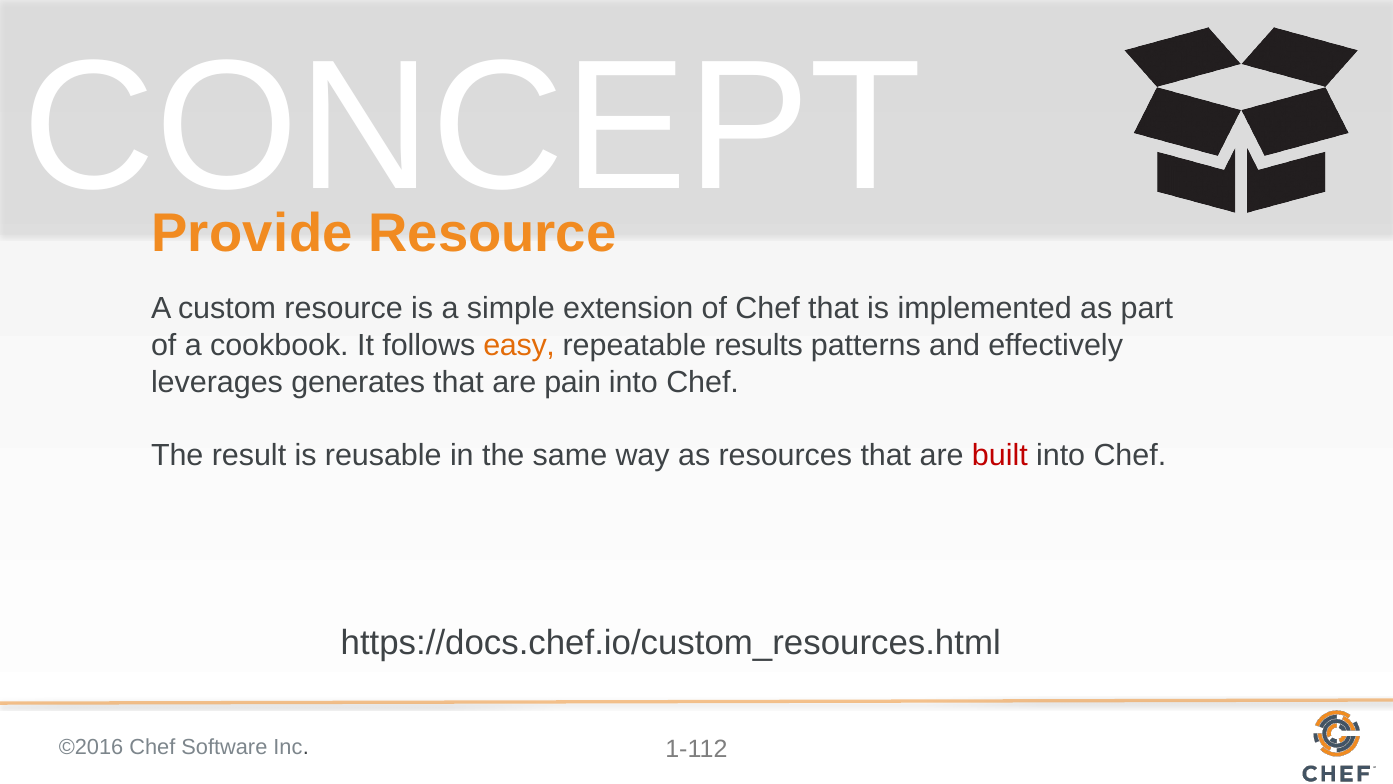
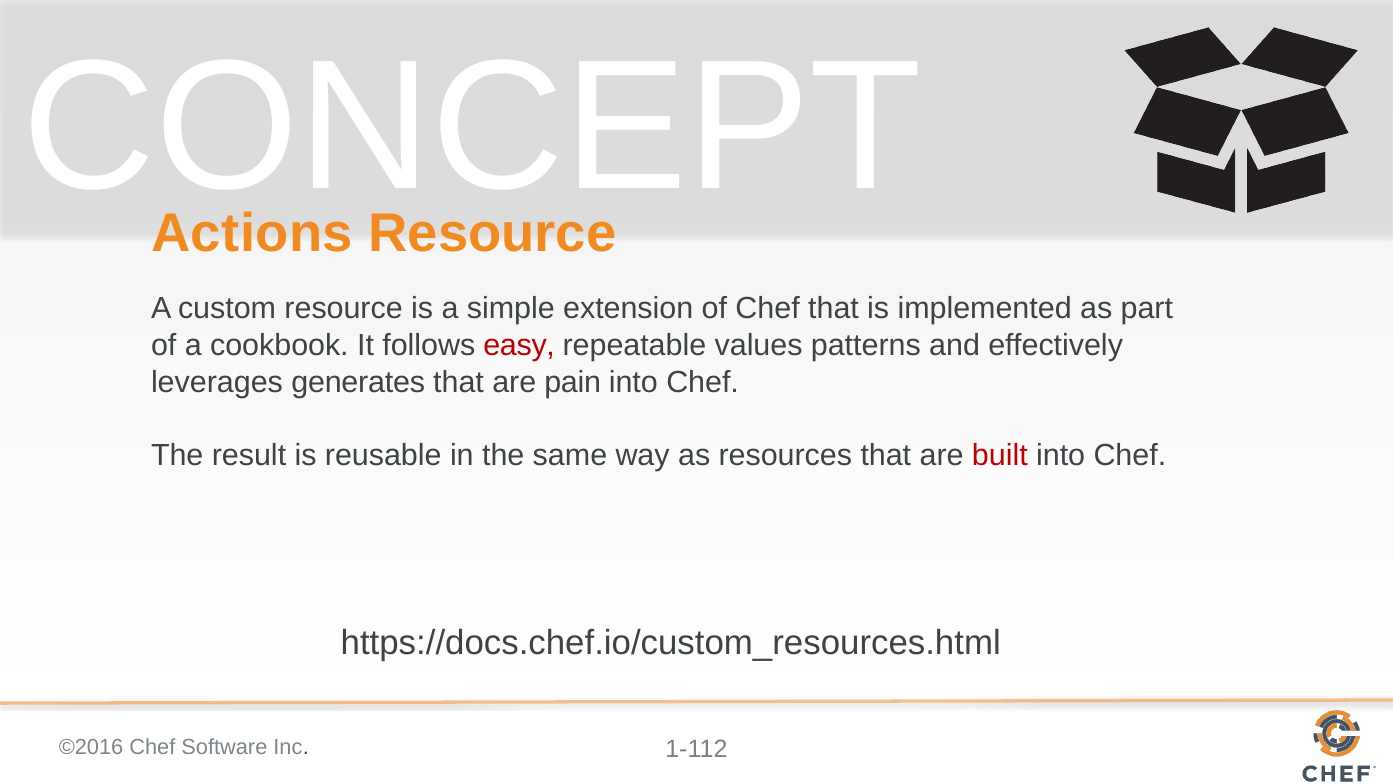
Provide: Provide -> Actions
easy colour: orange -> red
results: results -> values
